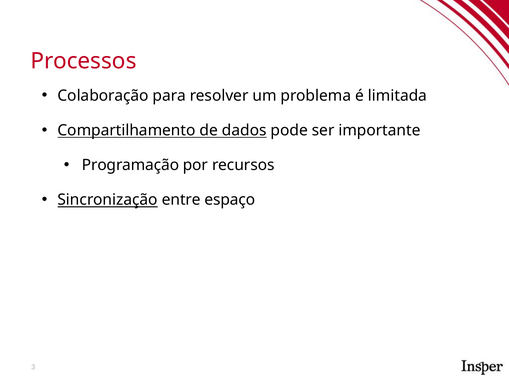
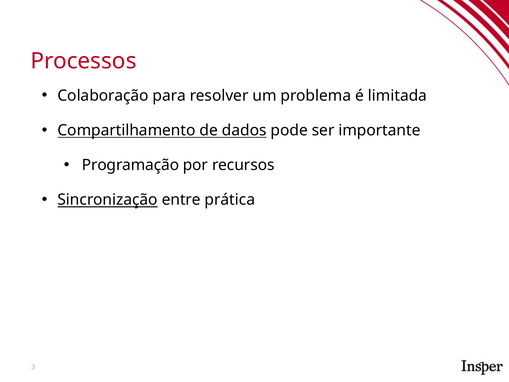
espaço: espaço -> prática
